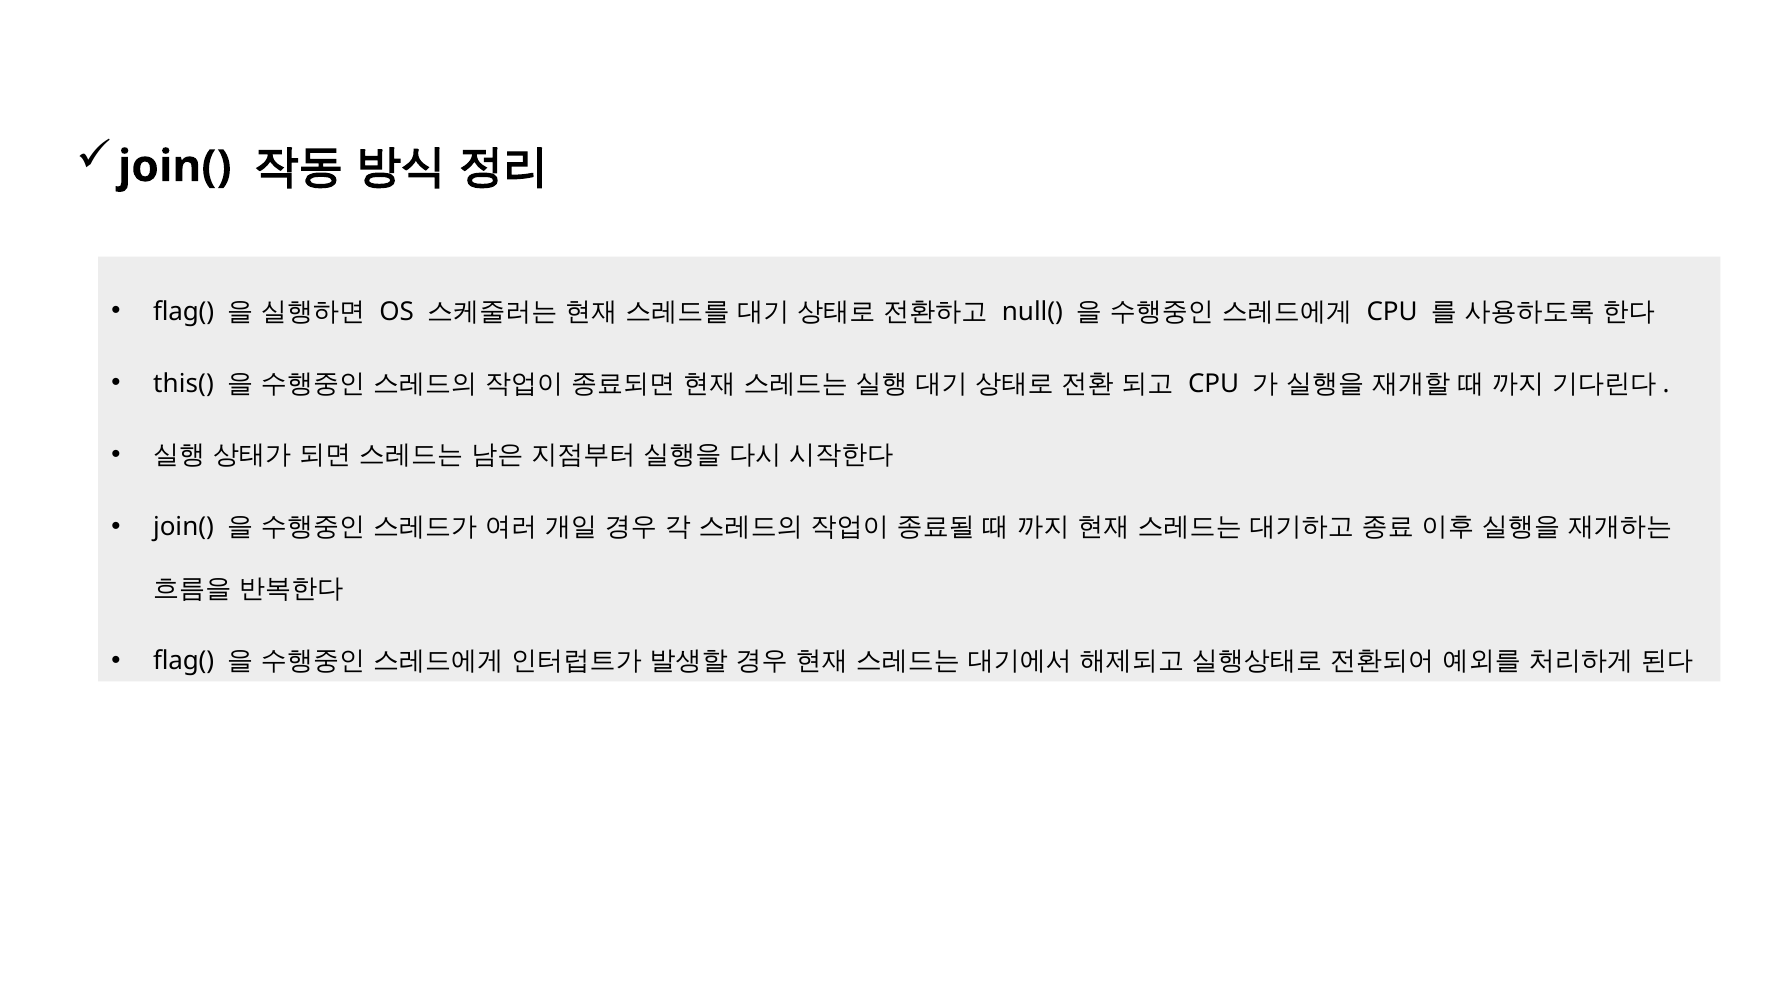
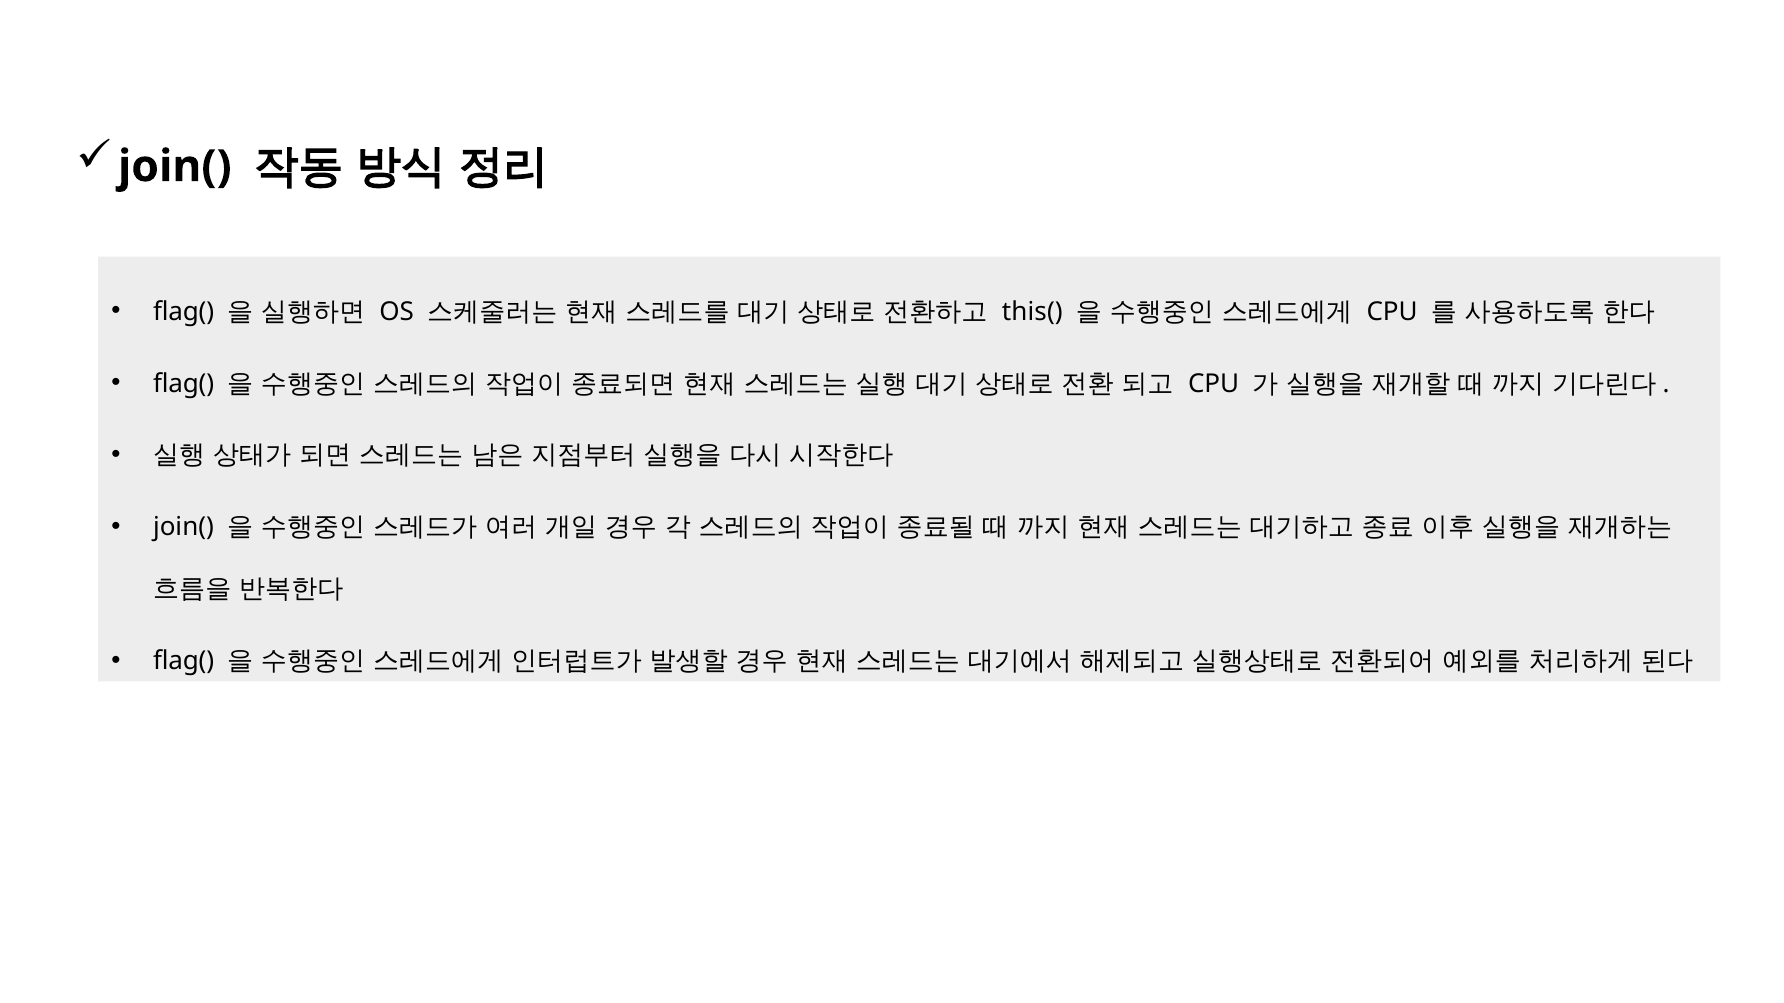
null(: null( -> this(
this( at (184, 384): this( -> flag(
